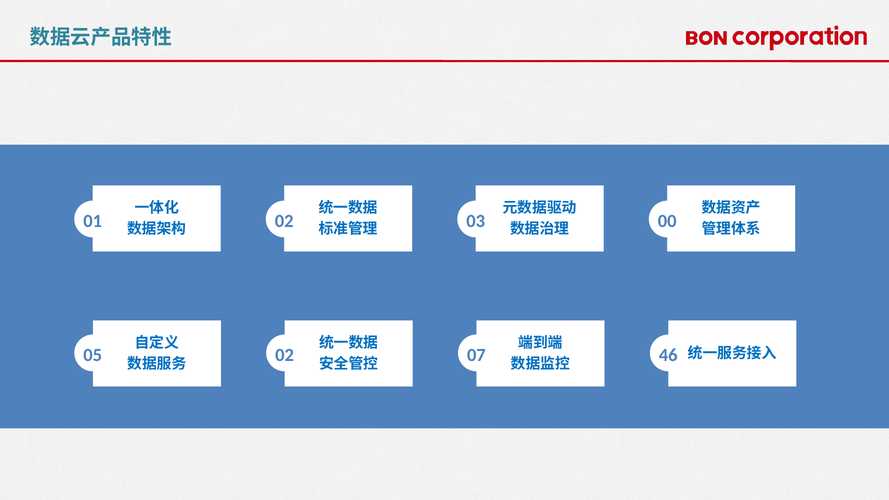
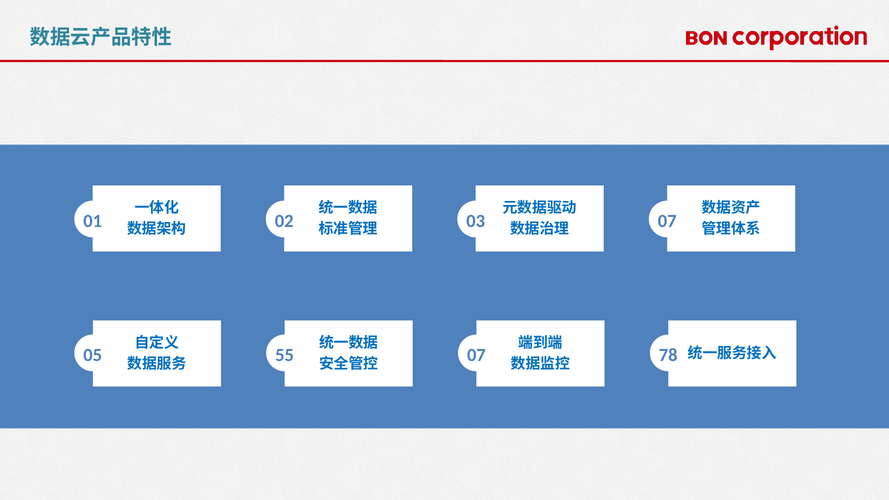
02 00: 00 -> 07
05 02: 02 -> 55
46: 46 -> 78
